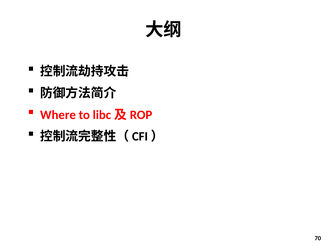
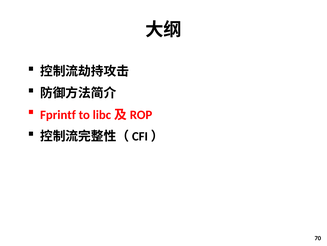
Where: Where -> Fprintf
